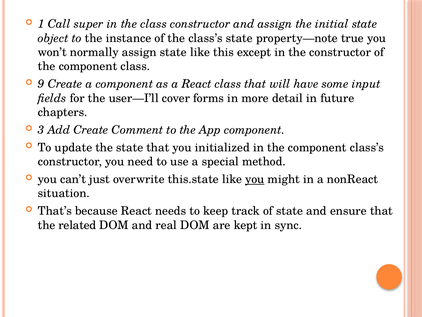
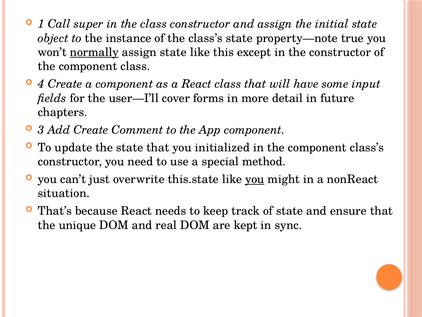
normally underline: none -> present
9: 9 -> 4
related: related -> unique
